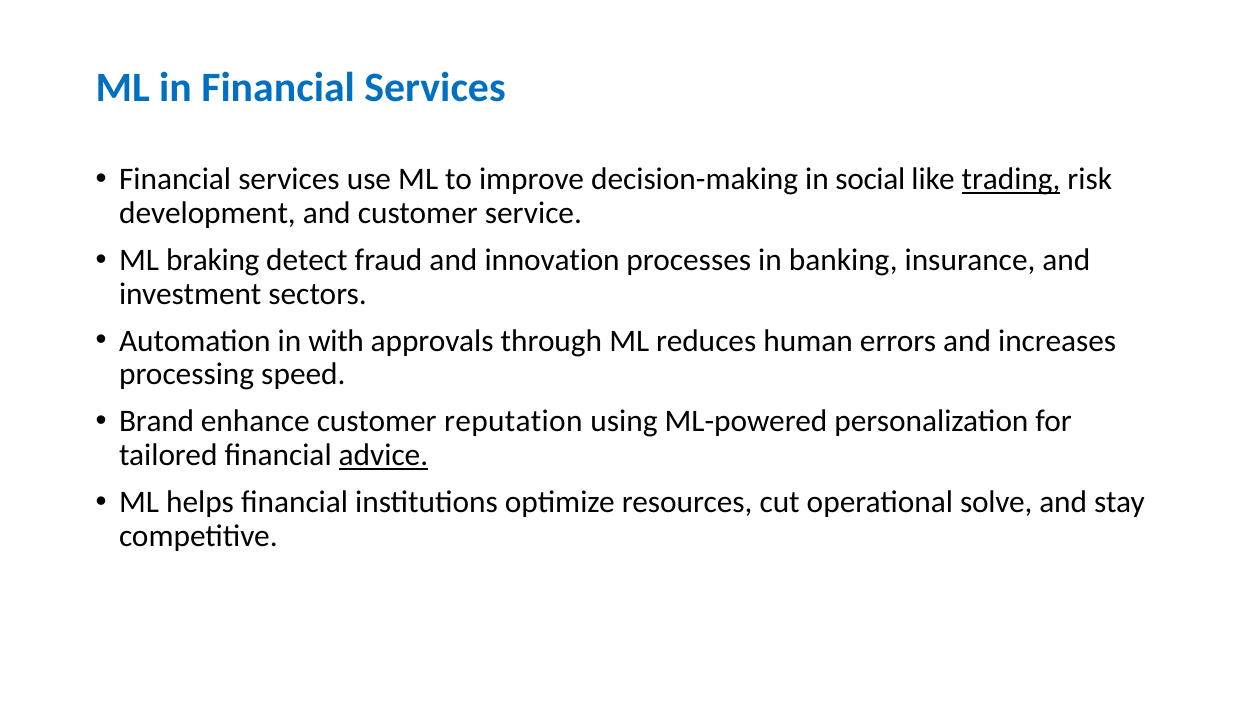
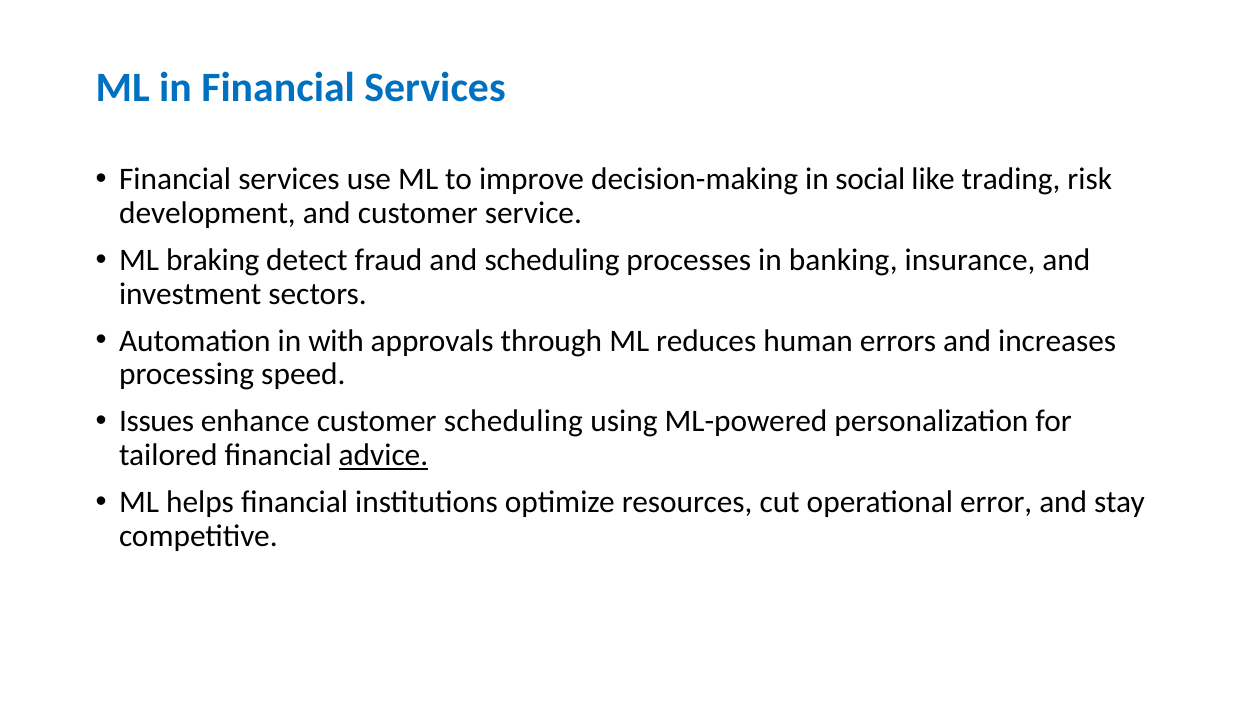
trading underline: present -> none
and innovation: innovation -> scheduling
Brand: Brand -> Issues
customer reputation: reputation -> scheduling
solve: solve -> error
